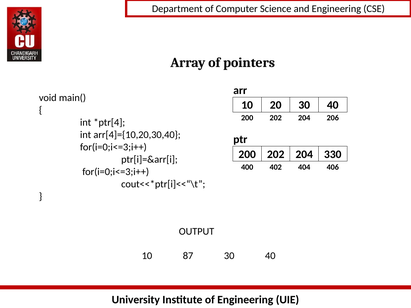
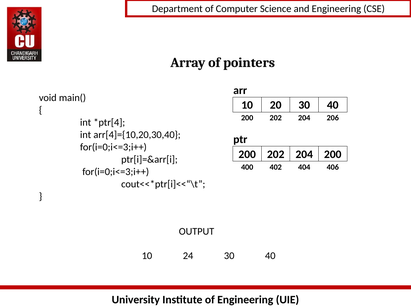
204 330: 330 -> 200
87: 87 -> 24
